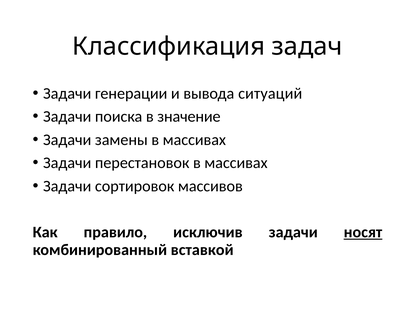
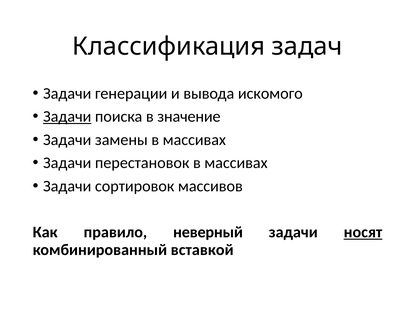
ситуаций: ситуаций -> искомого
Задачи at (67, 117) underline: none -> present
исключив: исключив -> неверный
